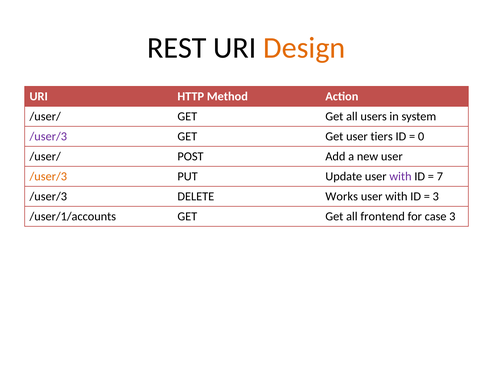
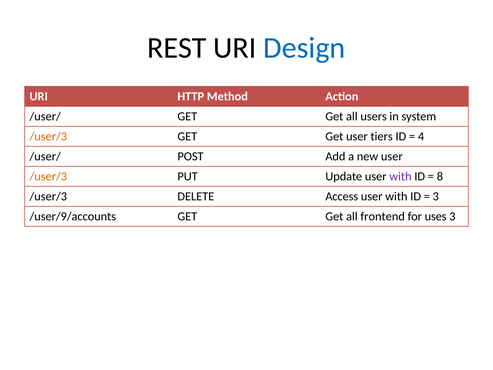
Design colour: orange -> blue
/user/3 at (48, 136) colour: purple -> orange
0: 0 -> 4
7: 7 -> 8
Works: Works -> Access
/user/1/accounts: /user/1/accounts -> /user/9/accounts
case: case -> uses
